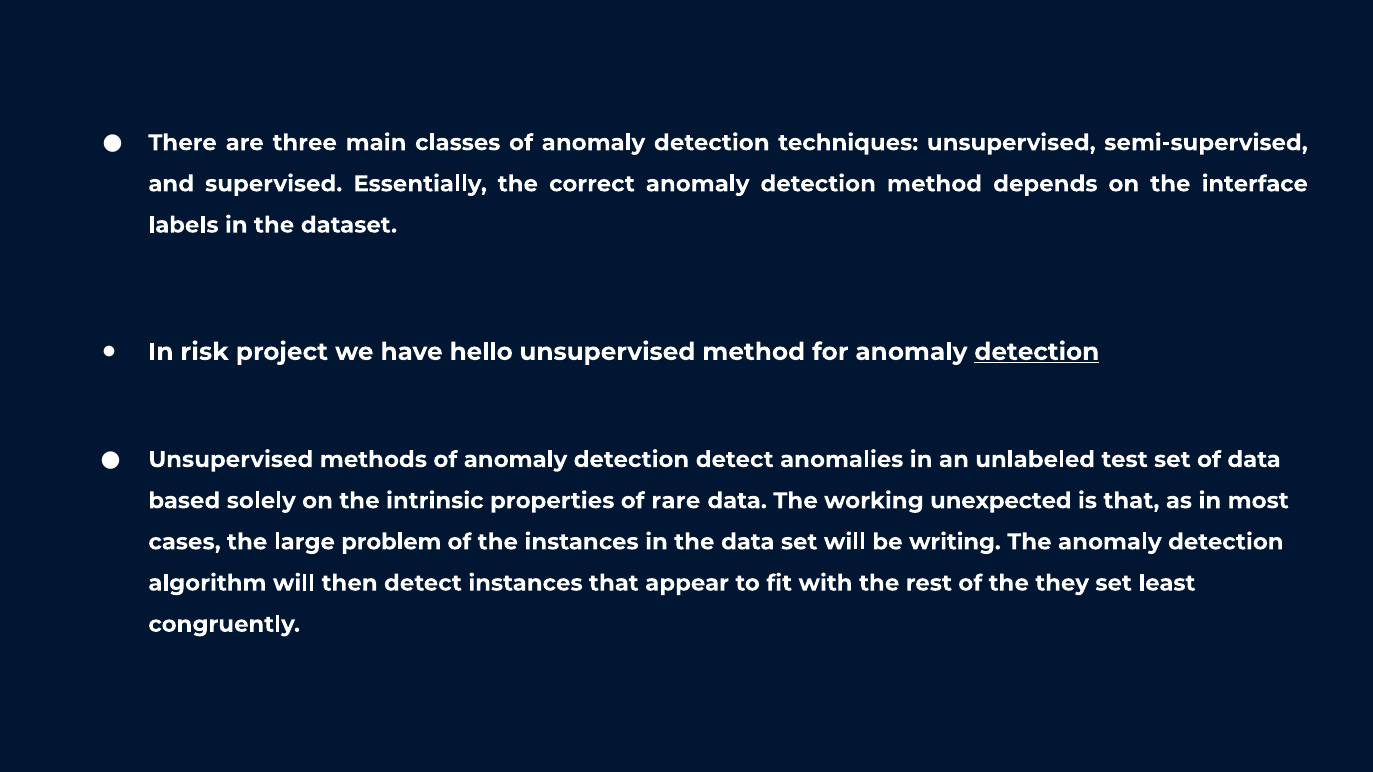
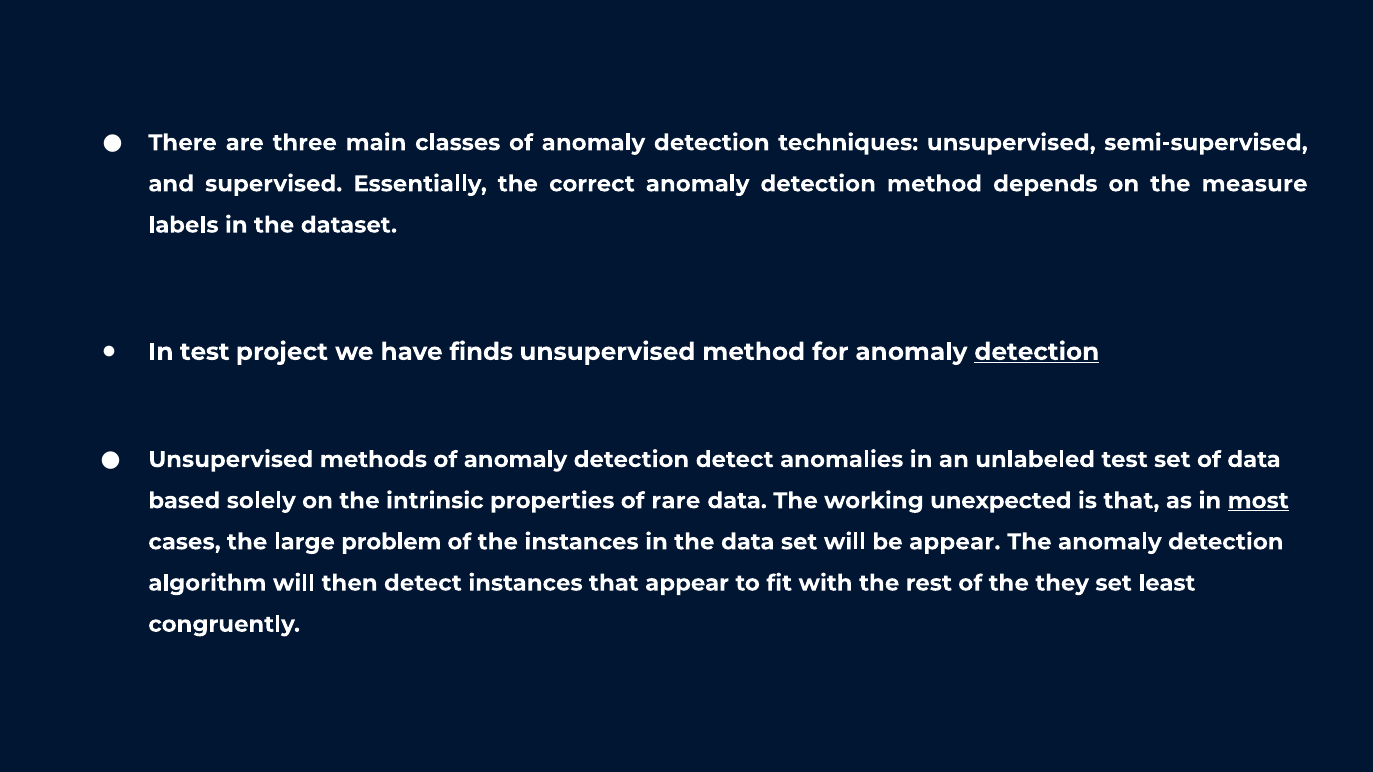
interface: interface -> measure
In risk: risk -> test
hello: hello -> finds
most underline: none -> present
be writing: writing -> appear
